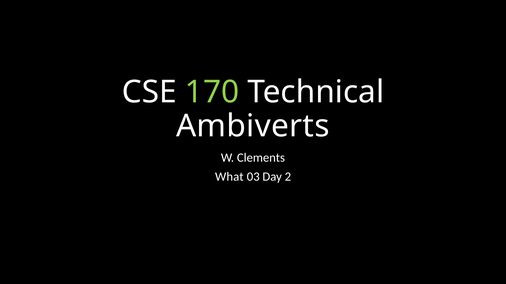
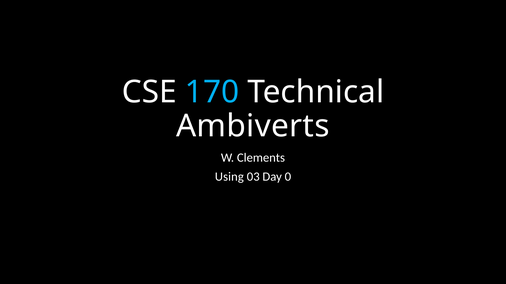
170 colour: light green -> light blue
What: What -> Using
2: 2 -> 0
